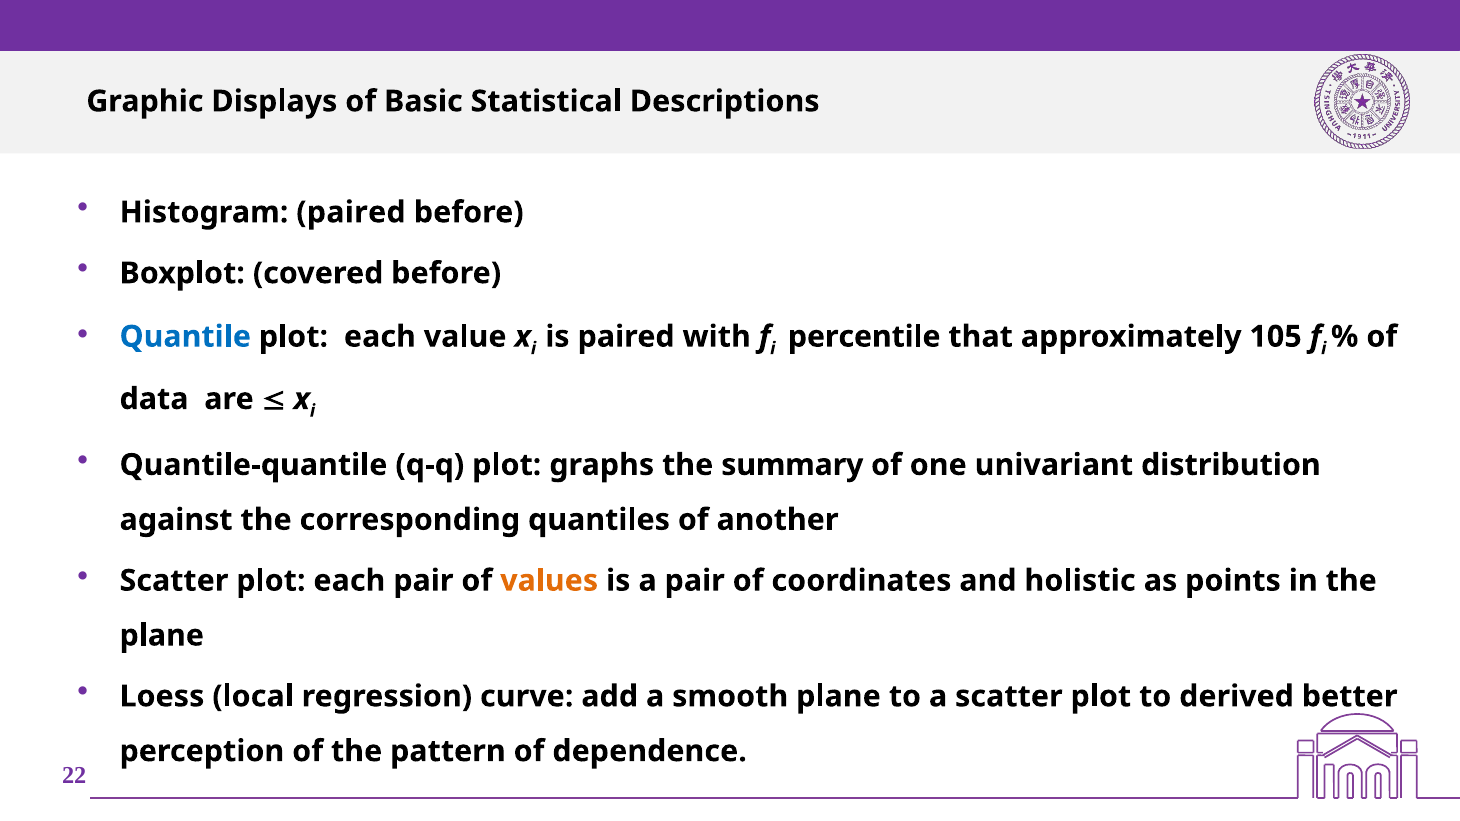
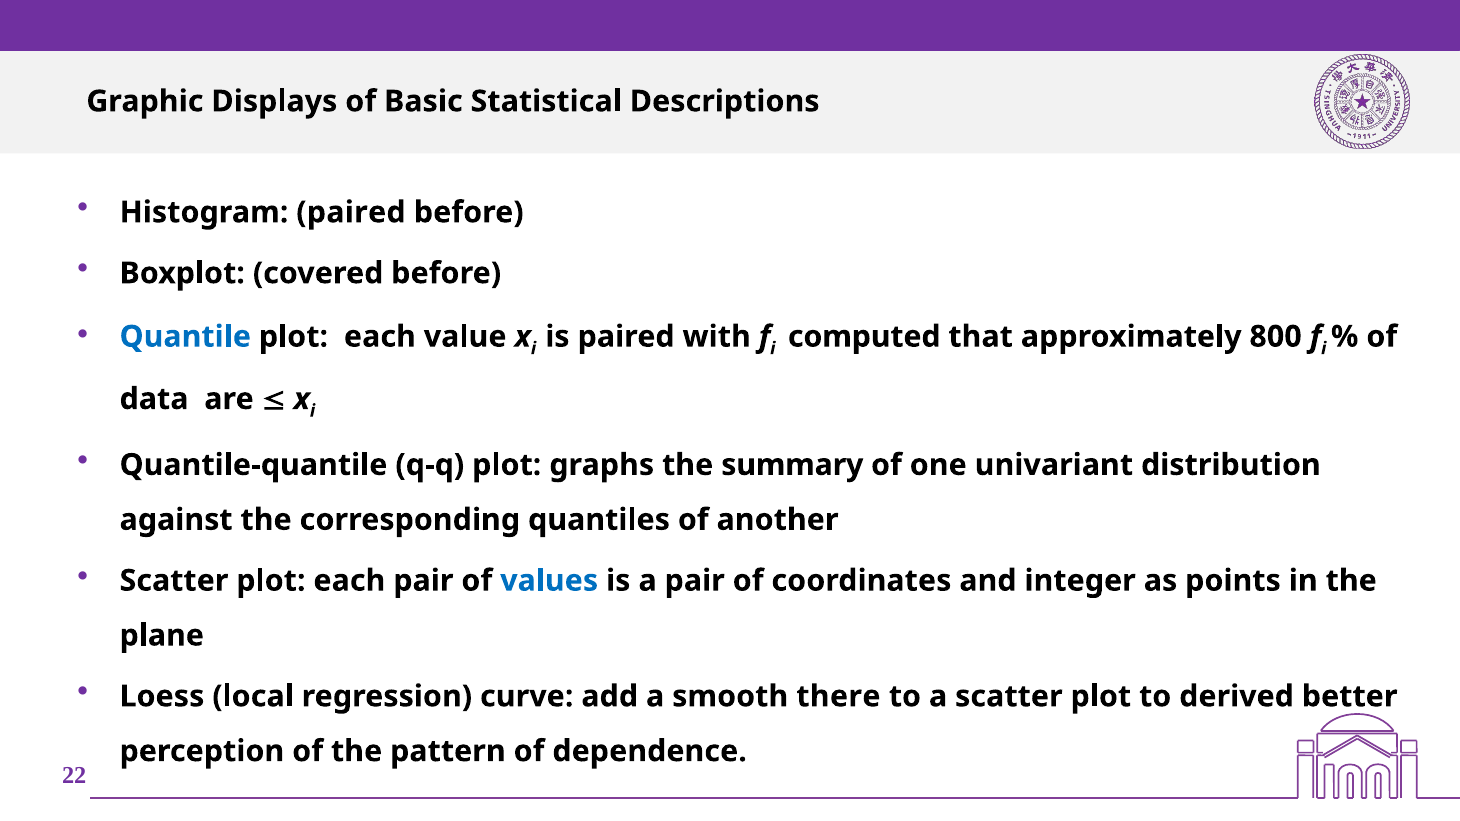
percentile: percentile -> computed
105: 105 -> 800
values colour: orange -> blue
holistic: holistic -> integer
smooth plane: plane -> there
